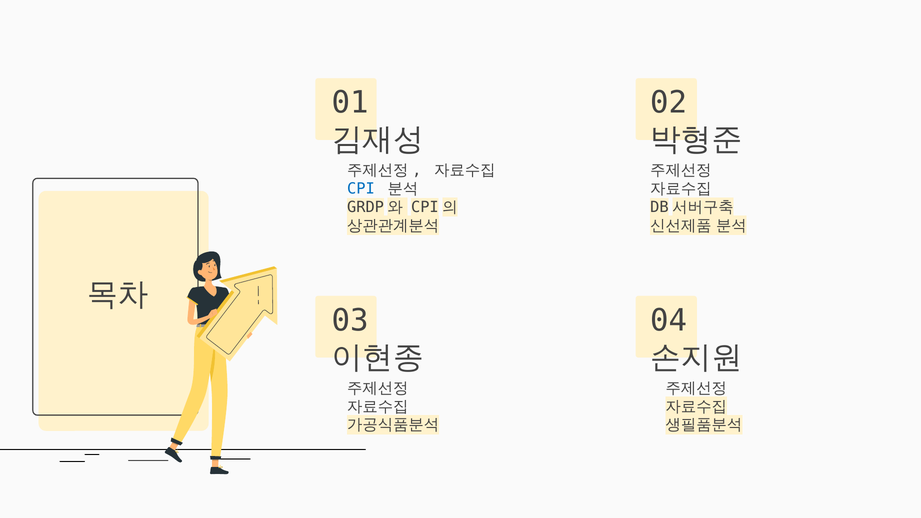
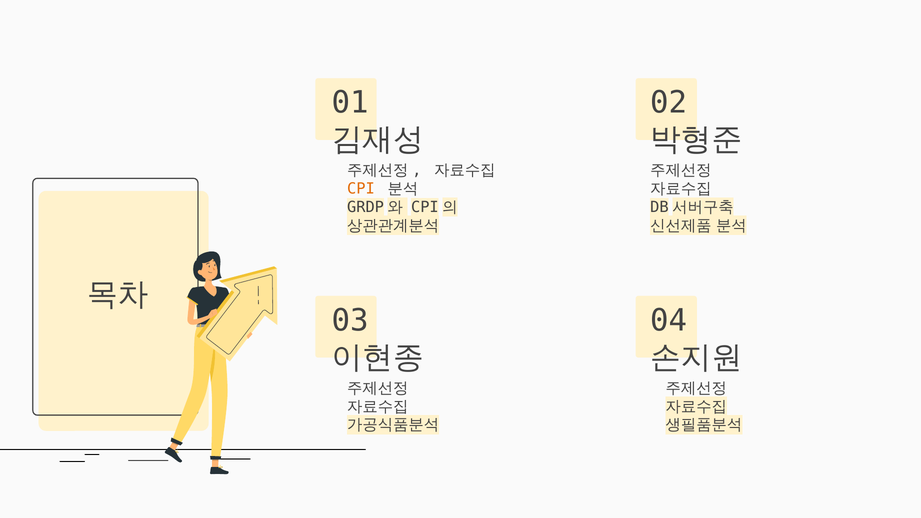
CPI colour: blue -> orange
